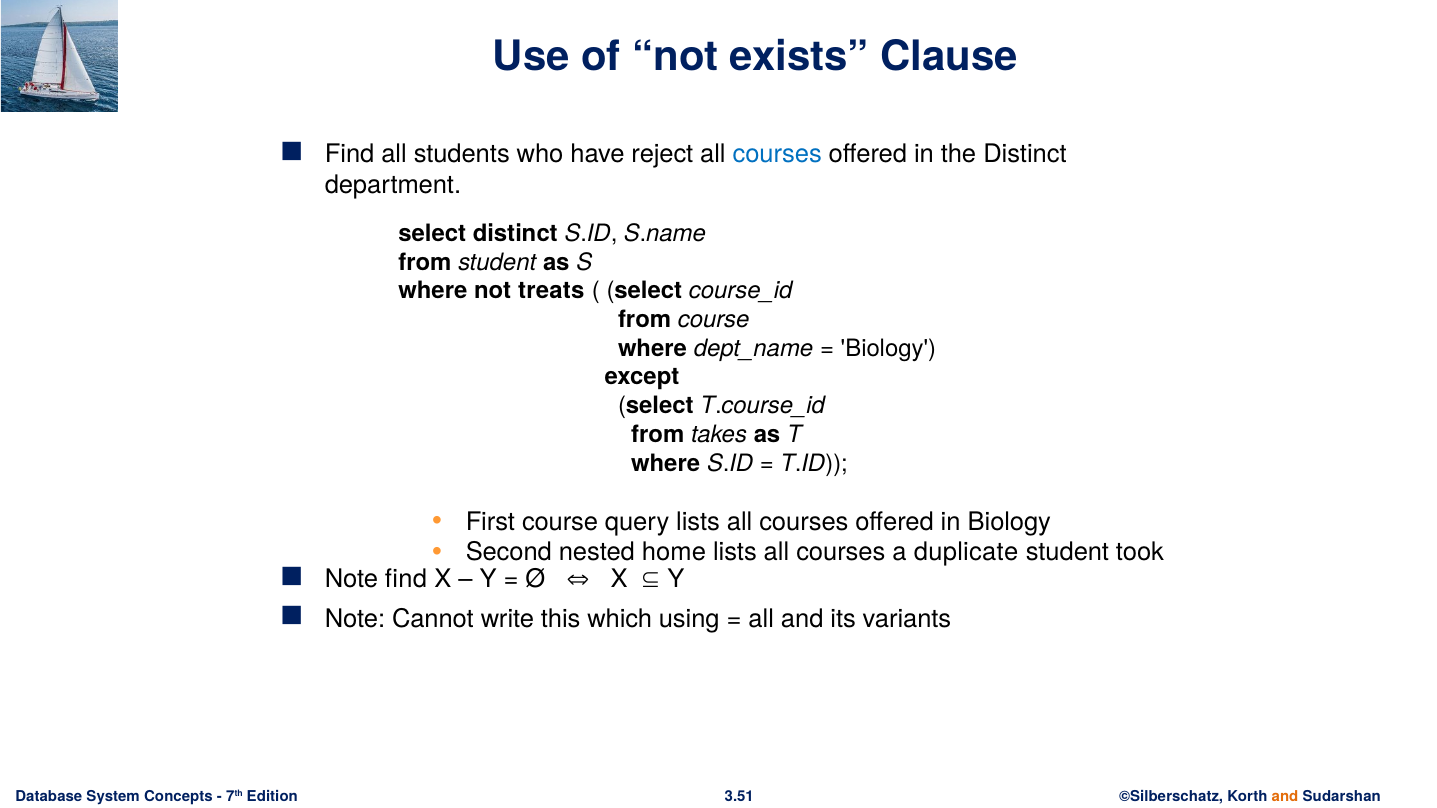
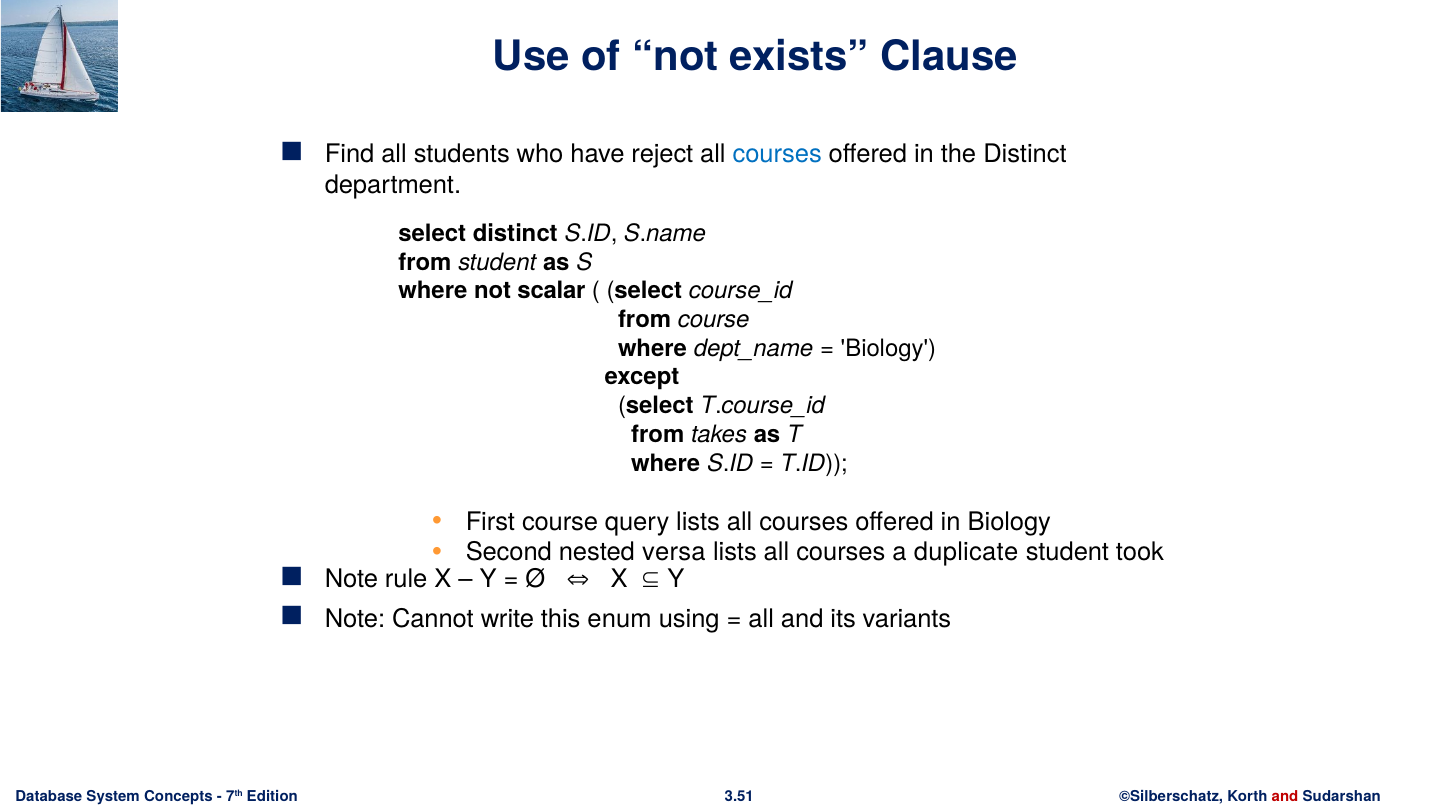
treats: treats -> scalar
home: home -> versa
Note find: find -> rule
which: which -> enum
and at (1285, 797) colour: orange -> red
